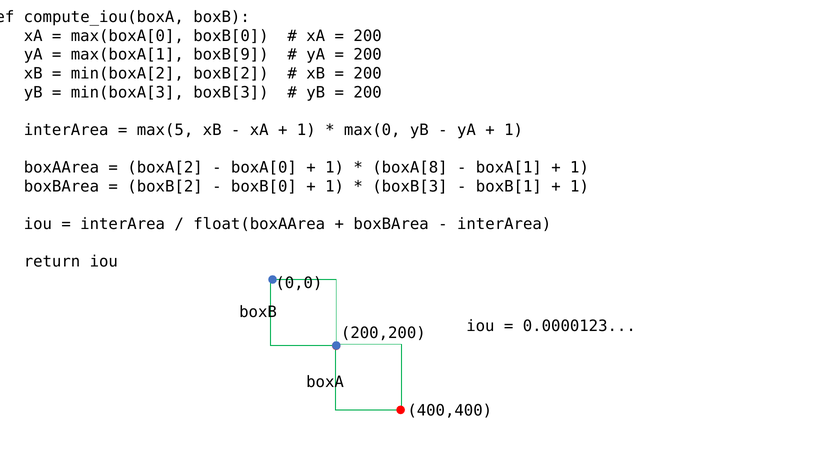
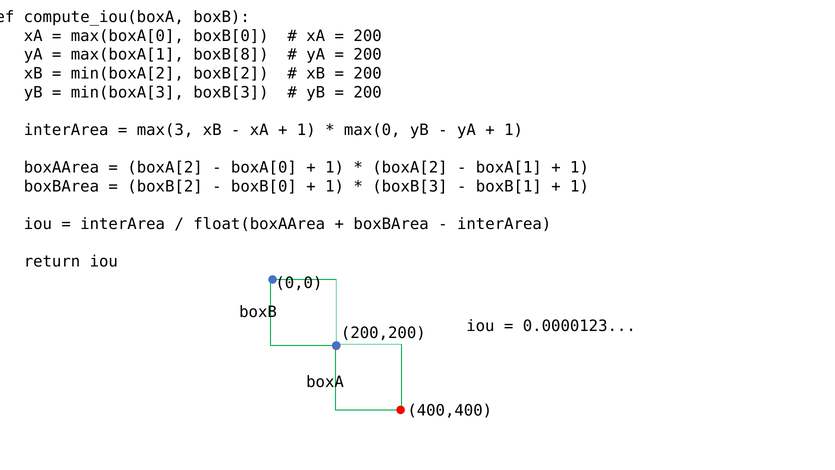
boxB[9: boxB[9 -> boxB[8
max(5: max(5 -> max(3
boxA[8 at (410, 167): boxA[8 -> boxA[2
